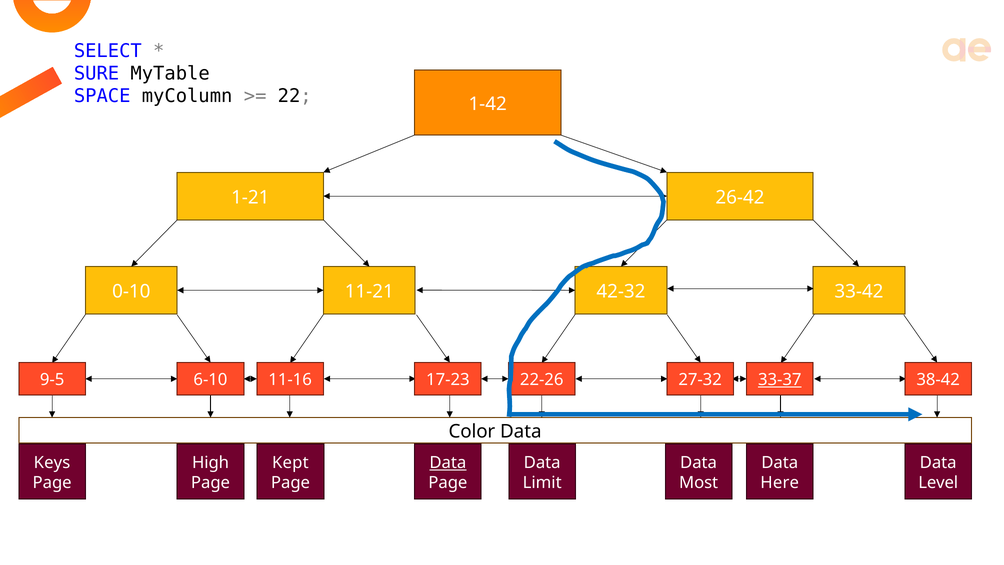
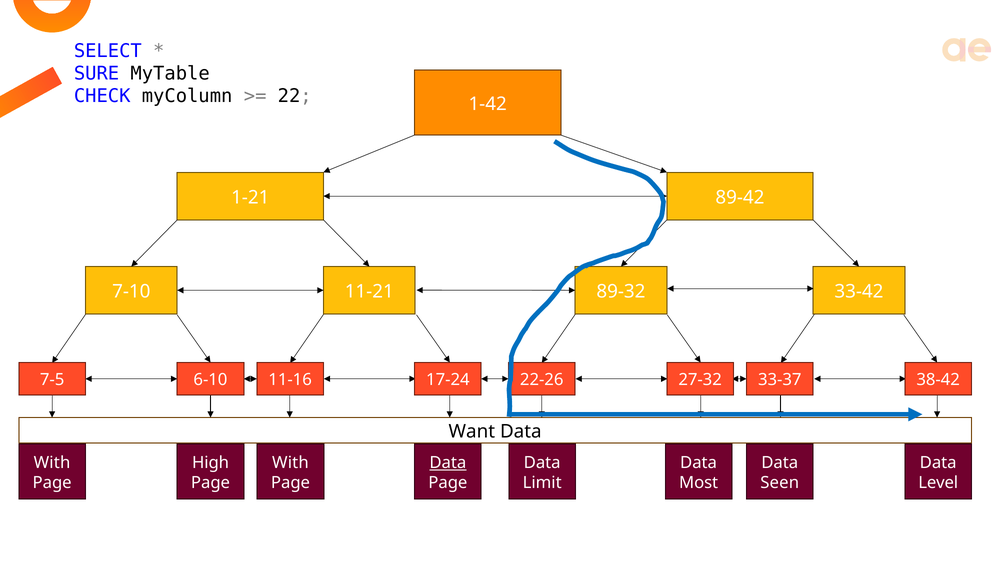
SPACE: SPACE -> CHECK
26-42: 26-42 -> 89-42
0-10: 0-10 -> 7-10
42-32: 42-32 -> 89-32
9-5: 9-5 -> 7-5
17-23: 17-23 -> 17-24
33-37 underline: present -> none
Color: Color -> Want
Keys at (52, 462): Keys -> With
Kept at (290, 462): Kept -> With
Here: Here -> Seen
